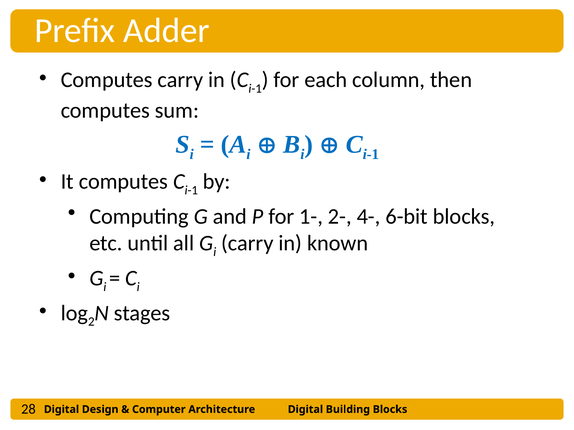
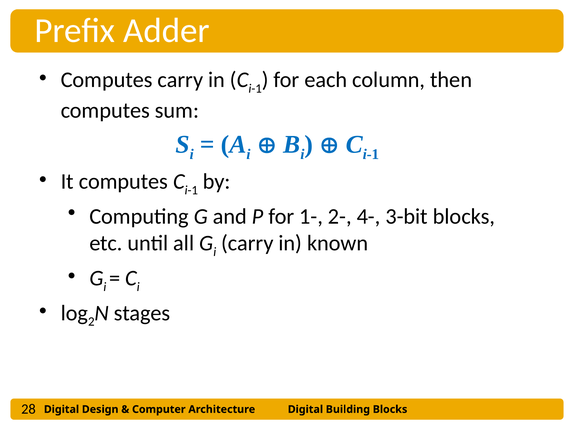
6-bit: 6-bit -> 3-bit
